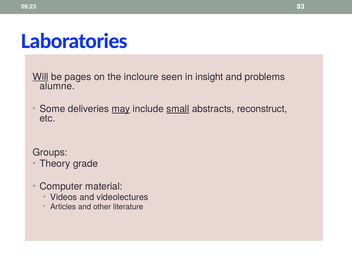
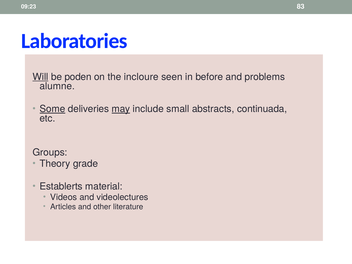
pages: pages -> poden
insight: insight -> before
Some underline: none -> present
small underline: present -> none
reconstruct: reconstruct -> continuada
Computer: Computer -> Establerts
